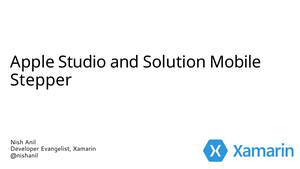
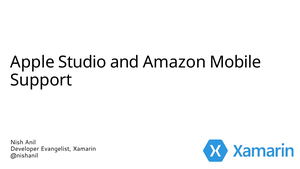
Solution: Solution -> Amazon
Stepper: Stepper -> Support
